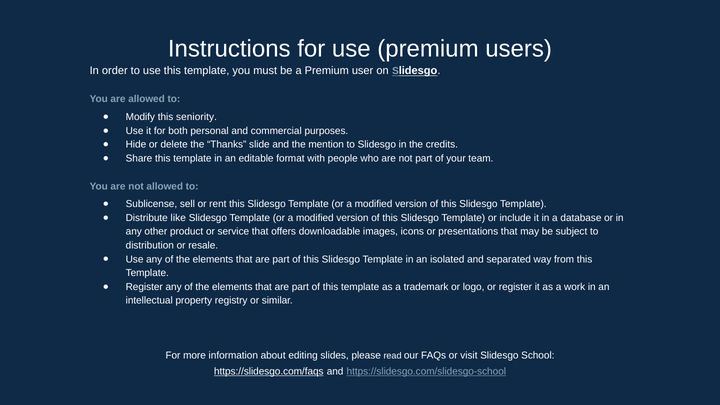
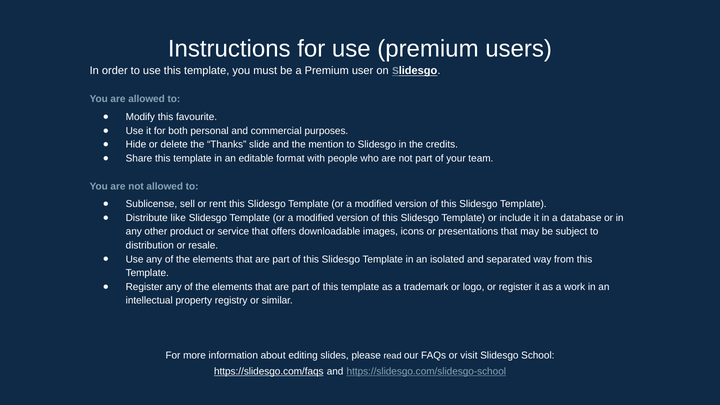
seniority: seniority -> favourite
